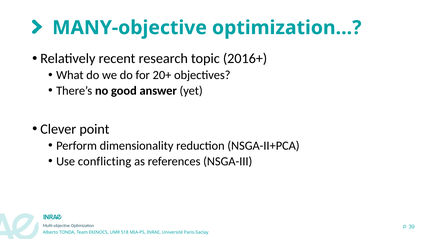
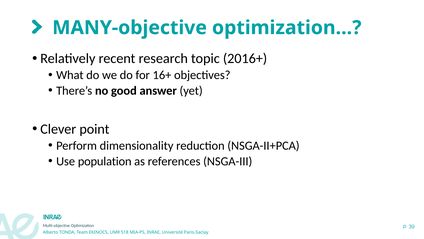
20+: 20+ -> 16+
conflicting: conflicting -> population
